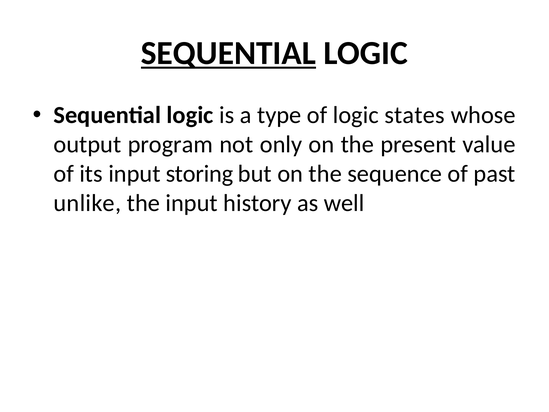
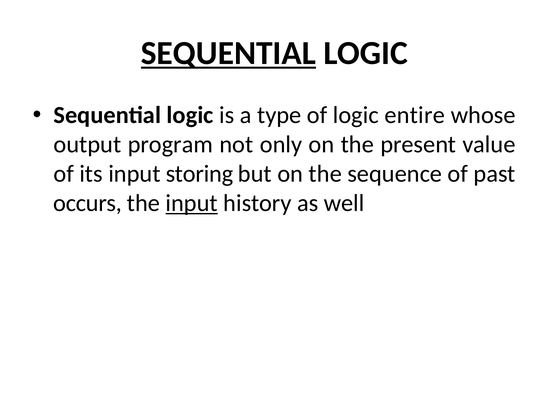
states: states -> entire
unlike: unlike -> occurs
input at (192, 203) underline: none -> present
